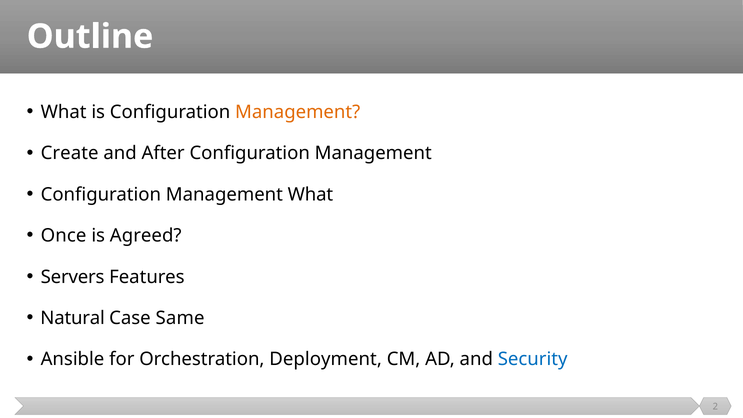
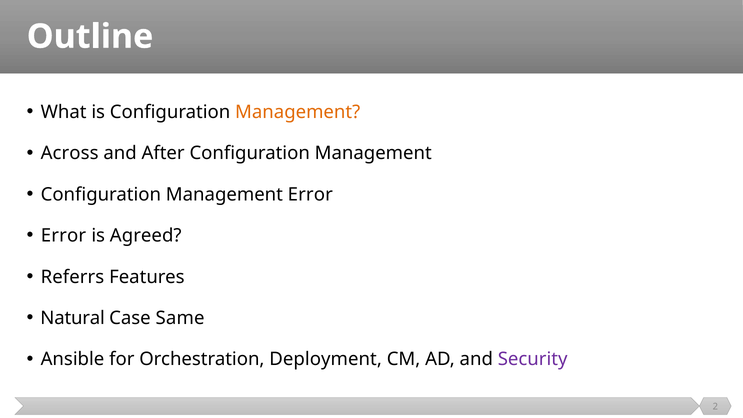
Create: Create -> Across
Management What: What -> Error
Once at (64, 236): Once -> Error
Servers: Servers -> Referrs
Security colour: blue -> purple
